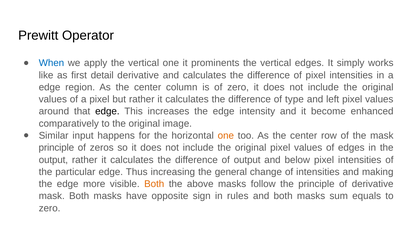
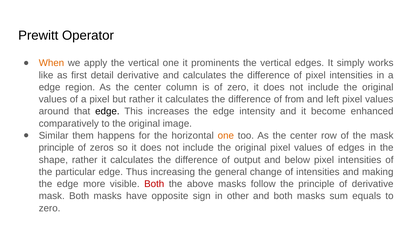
When colour: blue -> orange
type: type -> from
input: input -> them
output at (53, 160): output -> shape
Both at (154, 184) colour: orange -> red
rules: rules -> other
